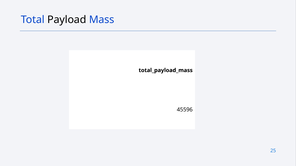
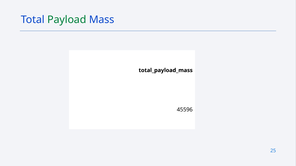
Payload colour: black -> green
